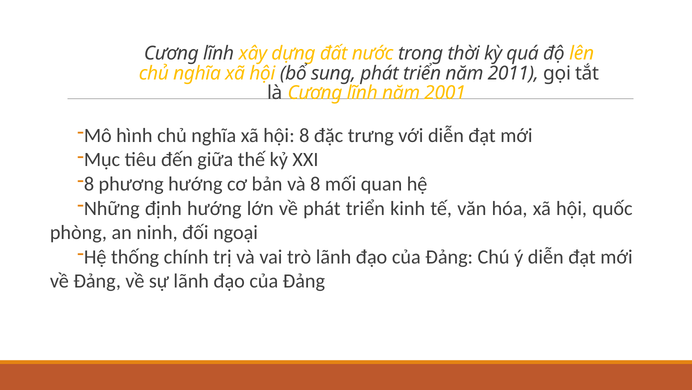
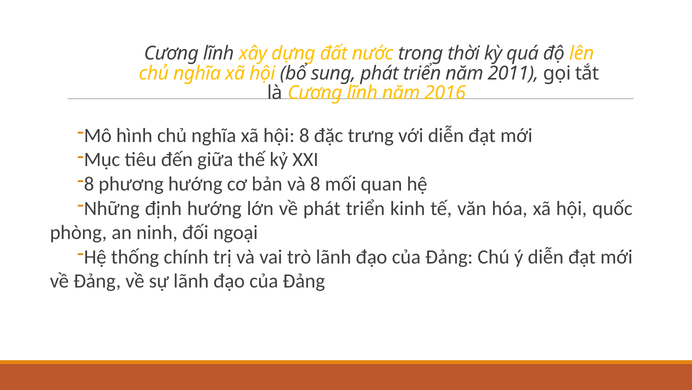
2001: 2001 -> 2016
